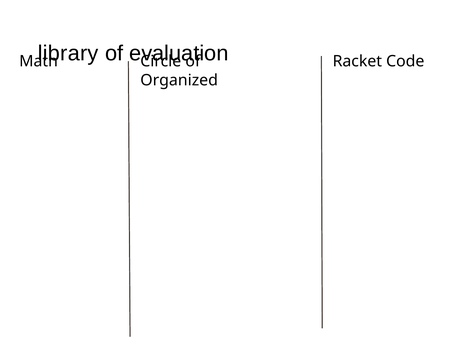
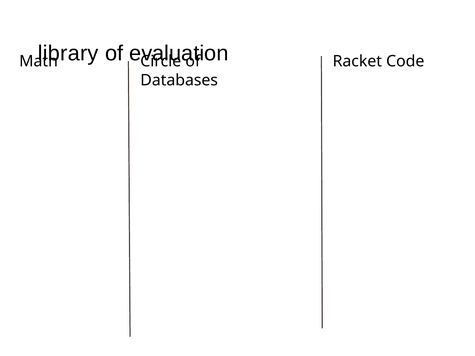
Organized: Organized -> Databases
